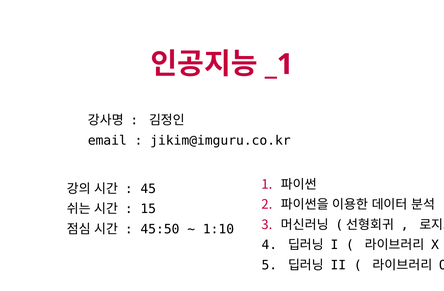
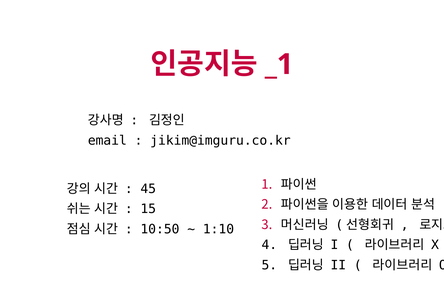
45:50: 45:50 -> 10:50
